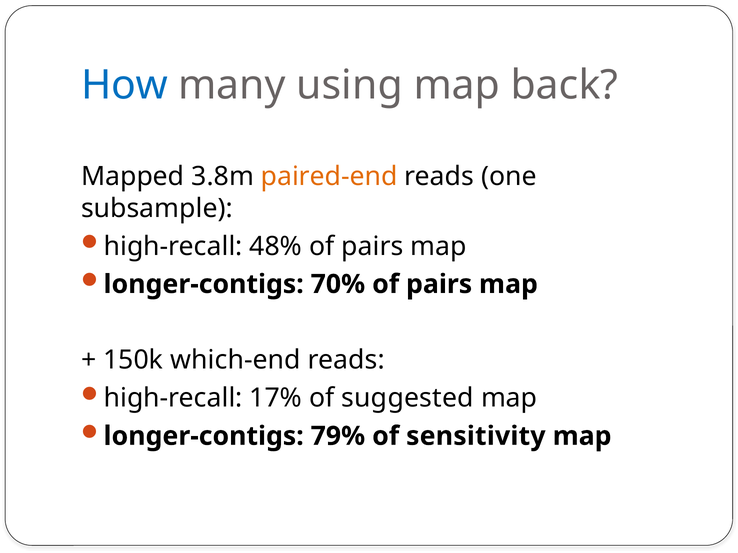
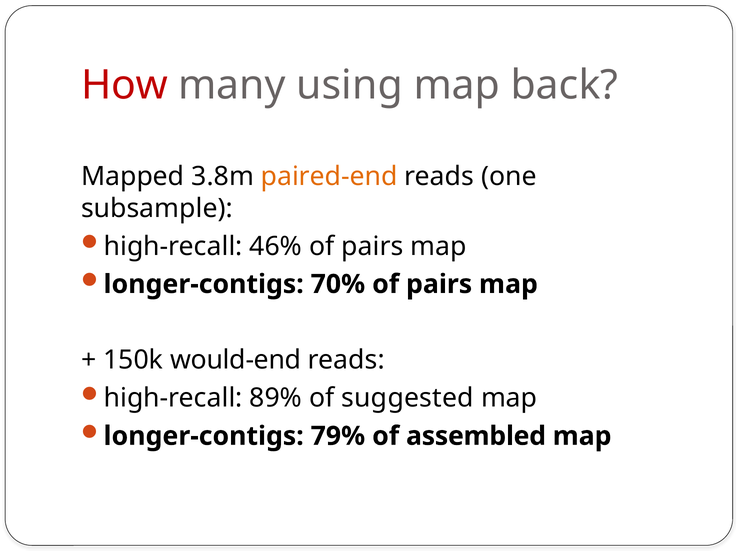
How colour: blue -> red
48%: 48% -> 46%
which-end: which-end -> would-end
17%: 17% -> 89%
sensitivity: sensitivity -> assembled
